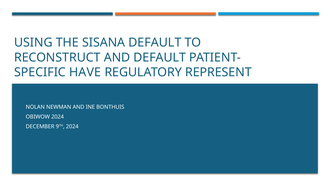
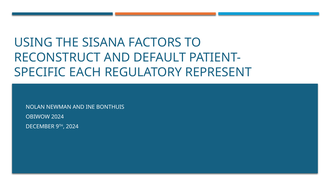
SISANA DEFAULT: DEFAULT -> FACTORS
HAVE: HAVE -> EACH
